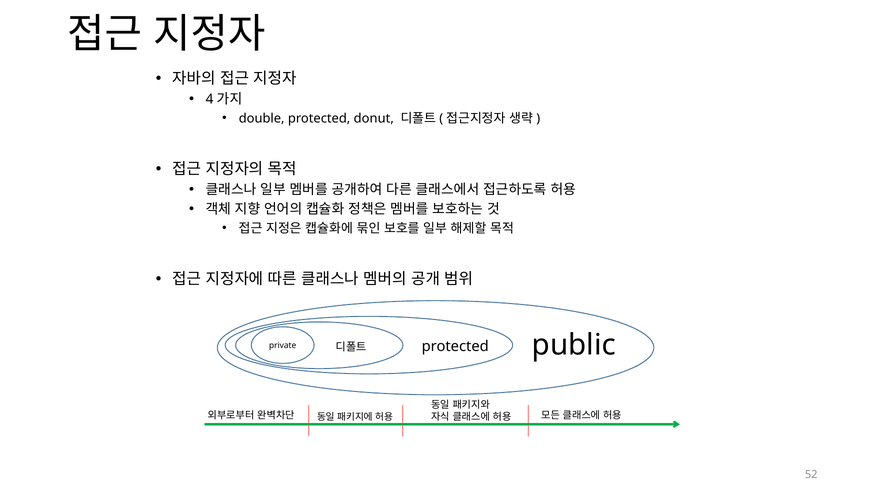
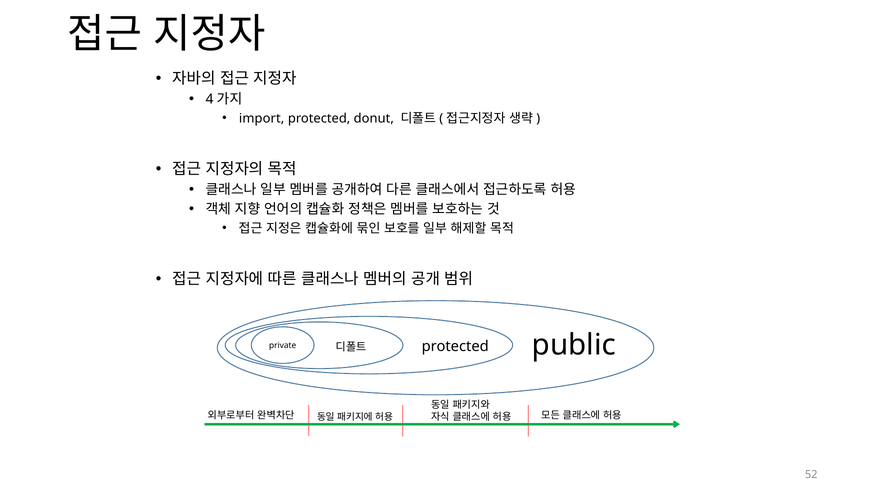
double: double -> import
